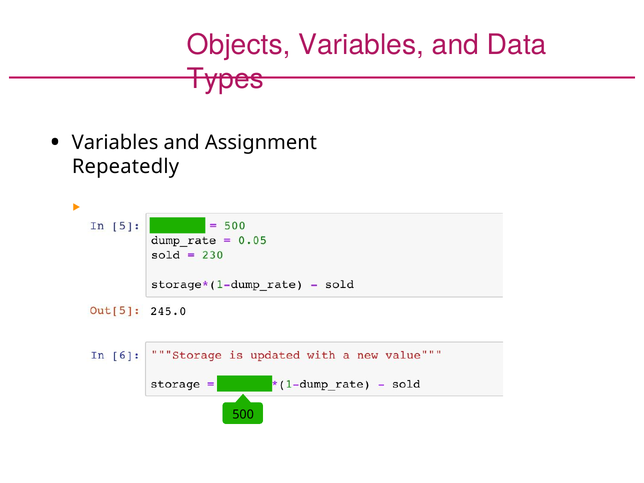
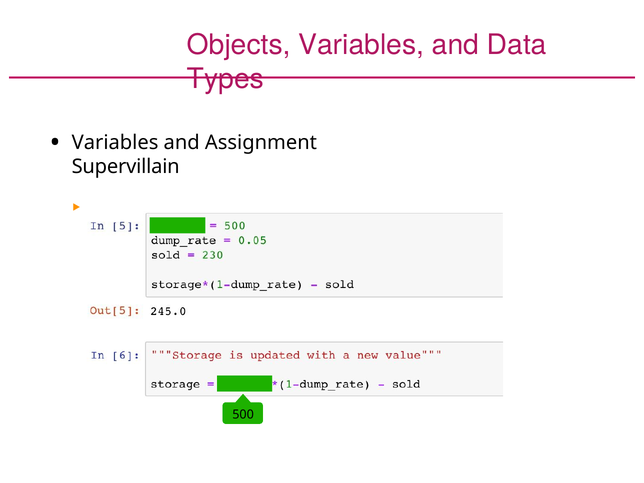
Repeatedly: Repeatedly -> Supervillain
